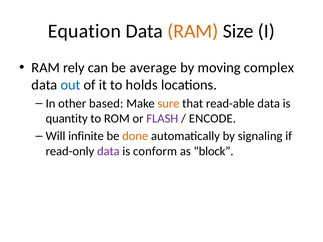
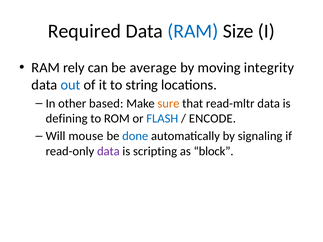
Equation: Equation -> Required
RAM at (193, 31) colour: orange -> blue
complex: complex -> integrity
holds: holds -> string
read-able: read-able -> read-mltr
quantity: quantity -> defining
FLASH colour: purple -> blue
infinite: infinite -> mouse
done colour: orange -> blue
conform: conform -> scripting
